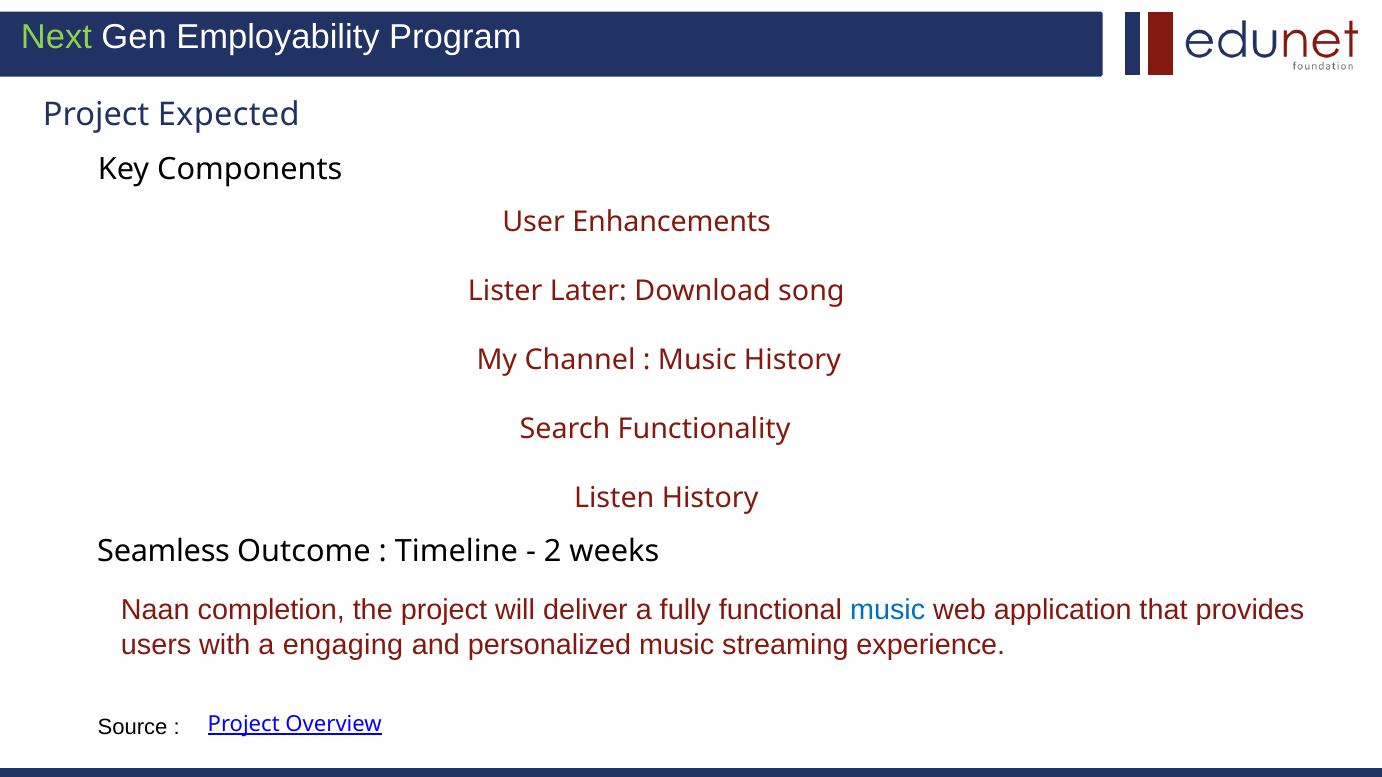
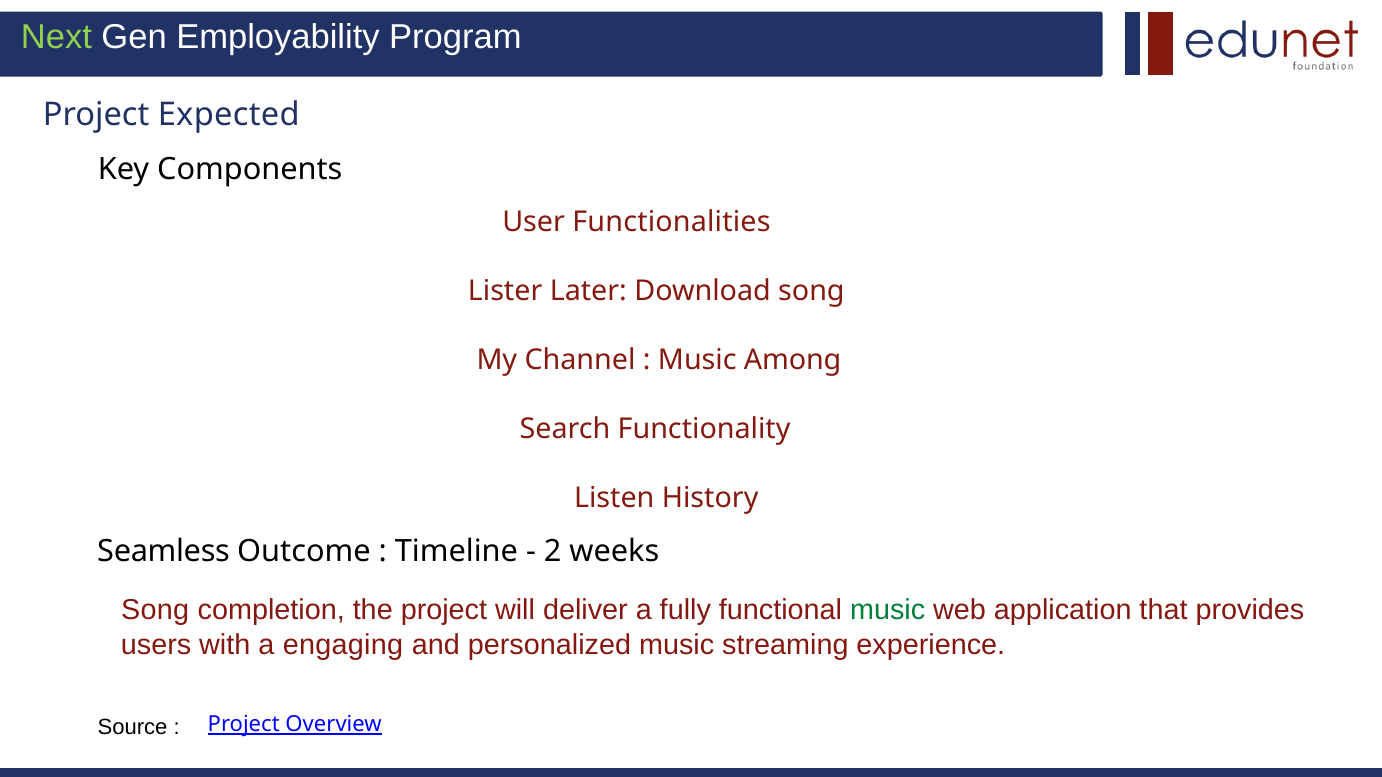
Enhancements: Enhancements -> Functionalities
Music History: History -> Among
Naan at (155, 611): Naan -> Song
music at (888, 611) colour: blue -> green
